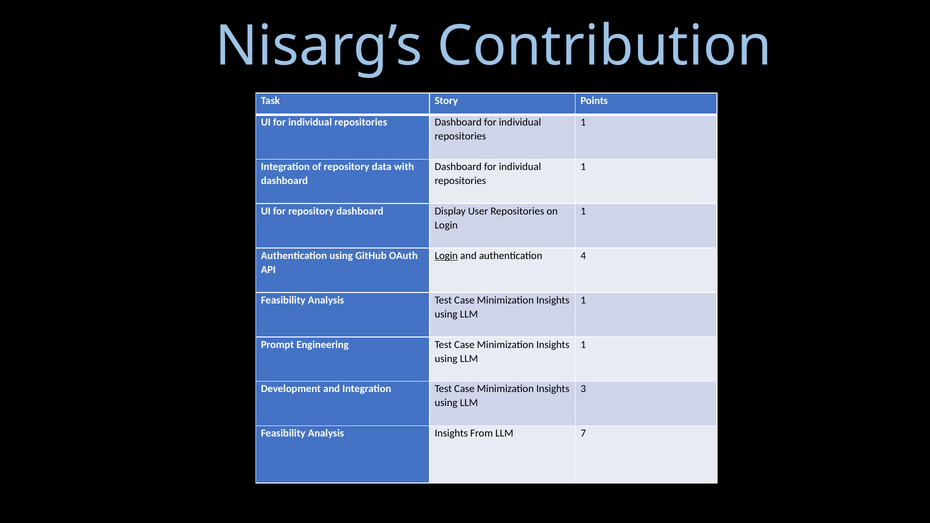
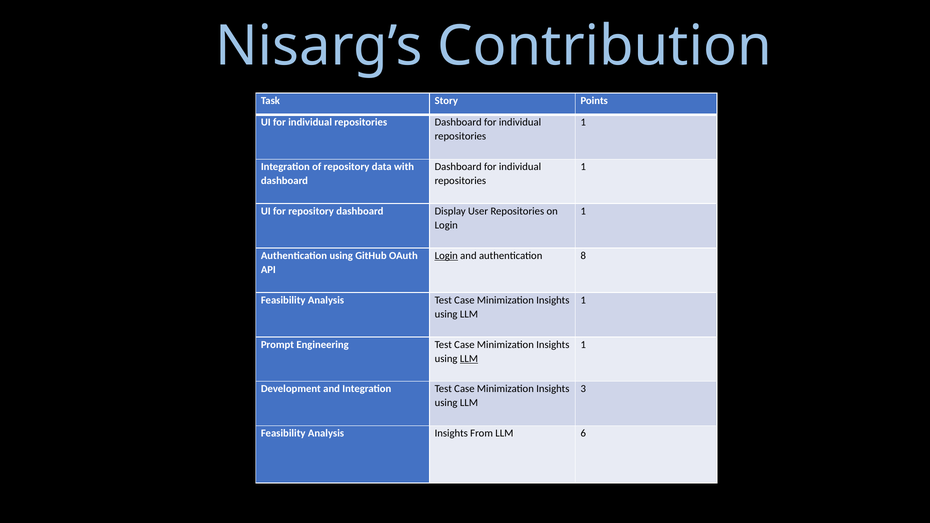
4: 4 -> 8
LLM at (469, 359) underline: none -> present
7: 7 -> 6
